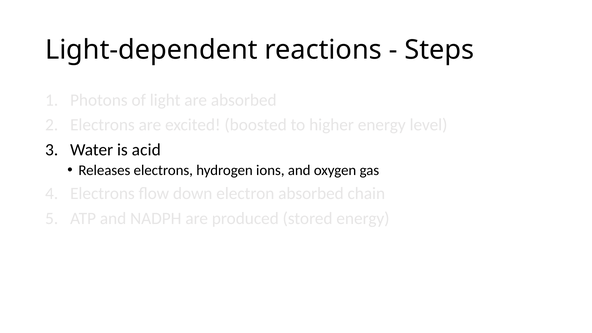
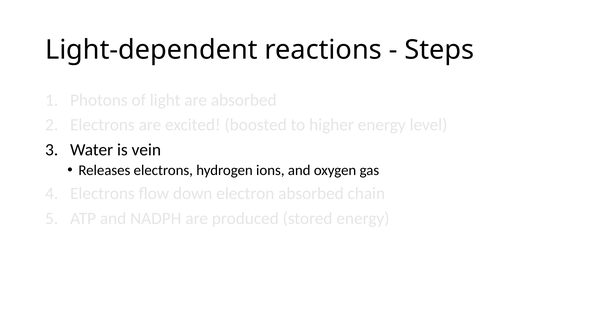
acid: acid -> vein
